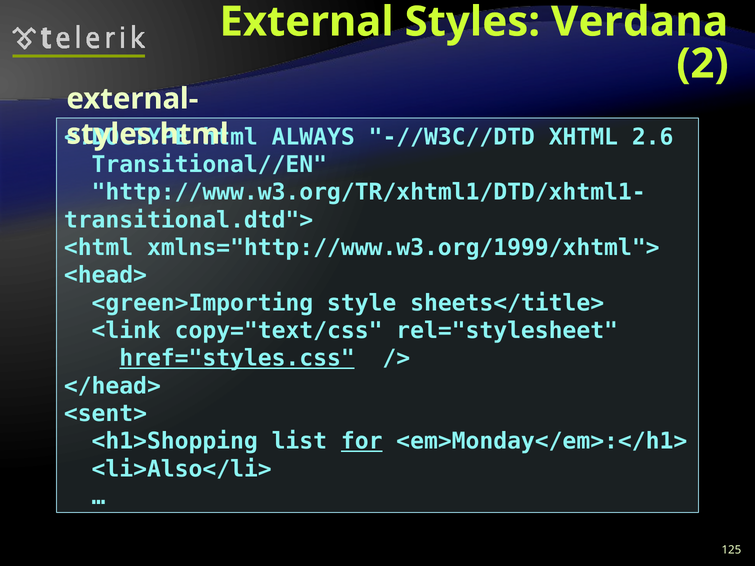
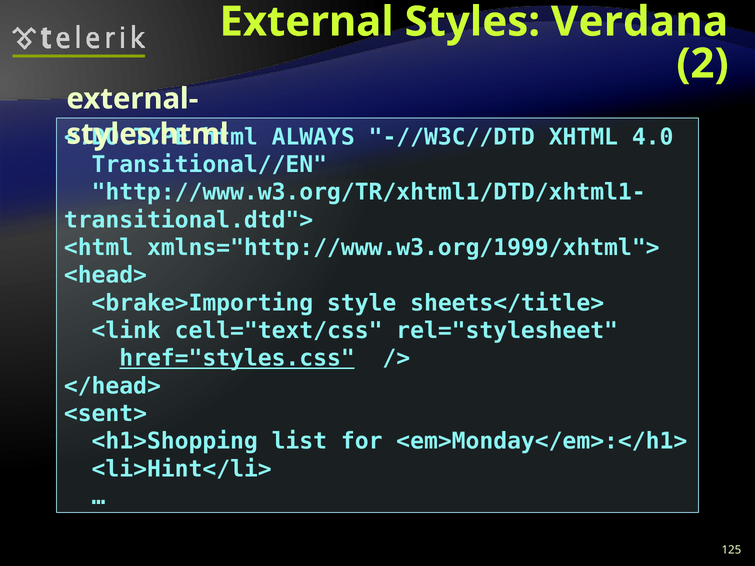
2.6: 2.6 -> 4.0
<green>Importing: <green>Importing -> <brake>Importing
copy="text/css: copy="text/css -> cell="text/css
for underline: present -> none
<li>Also</li>: <li>Also</li> -> <li>Hint</li>
